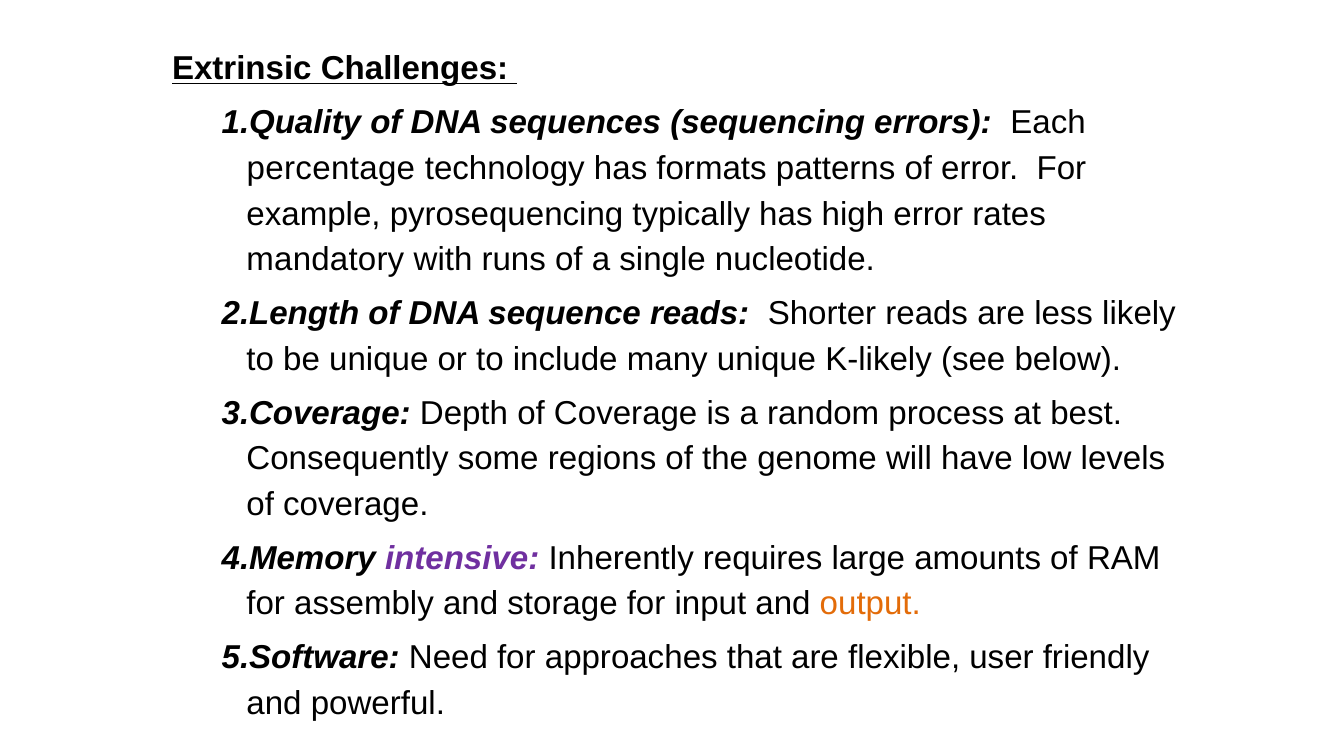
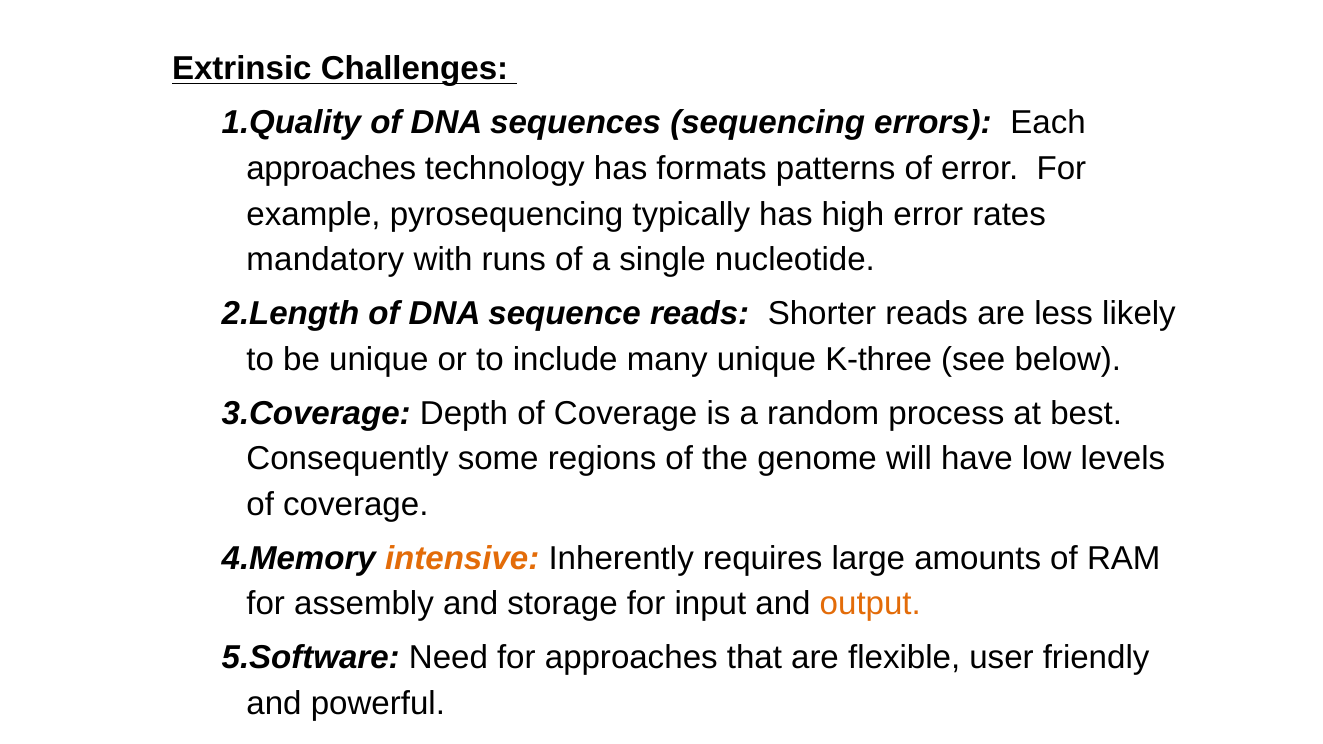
percentage at (331, 169): percentage -> approaches
K-likely: K-likely -> K-three
intensive colour: purple -> orange
